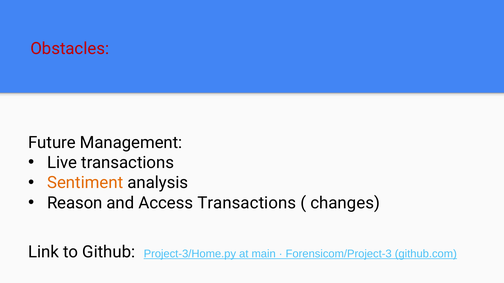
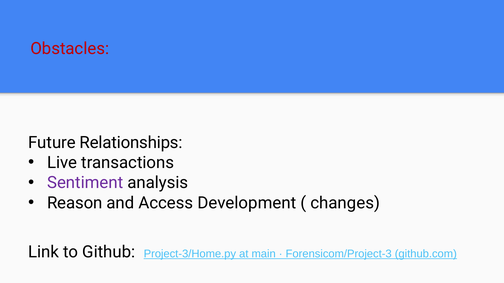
Management: Management -> Relationships
Sentiment colour: orange -> purple
Access Transactions: Transactions -> Development
